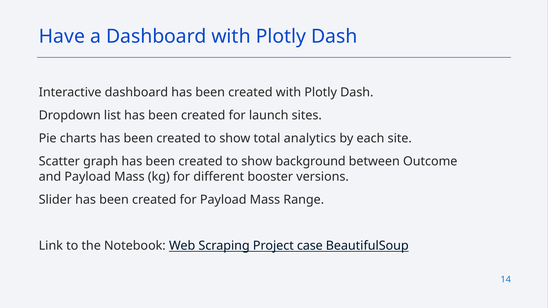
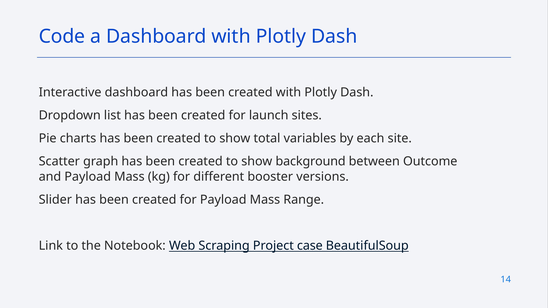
Have: Have -> Code
analytics: analytics -> variables
